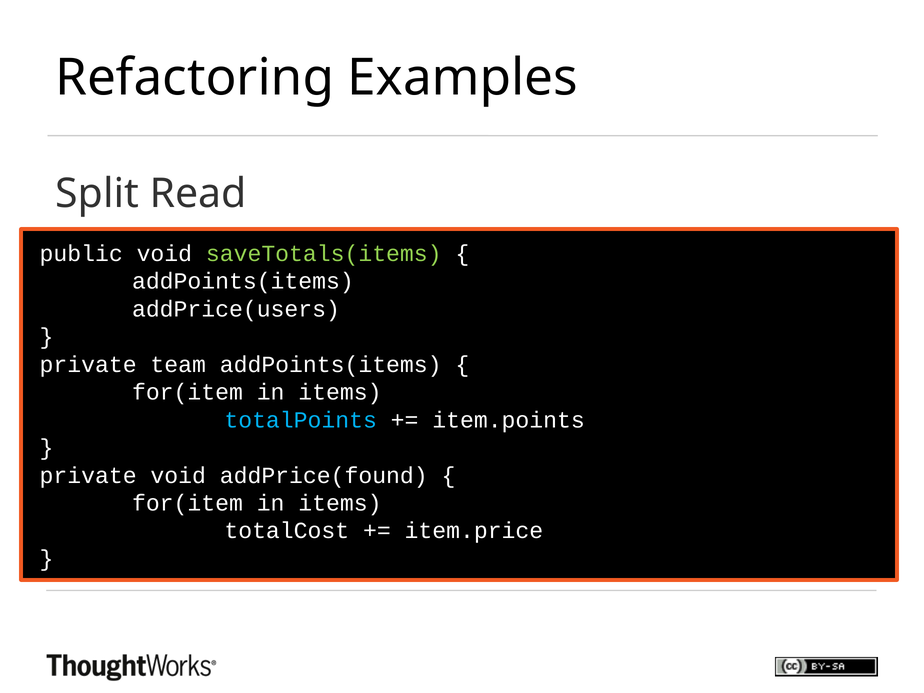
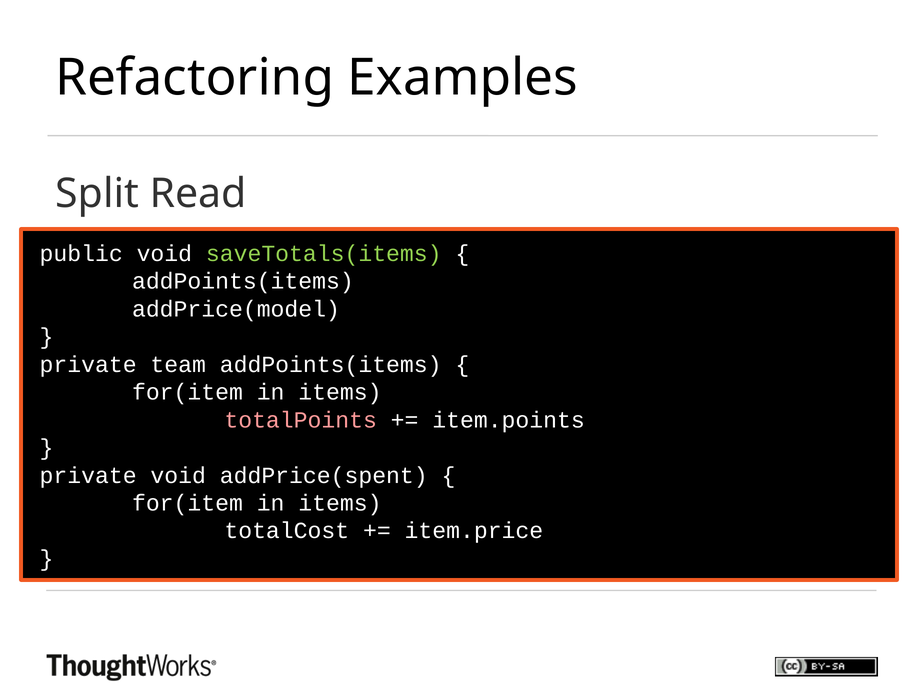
addPrice(users: addPrice(users -> addPrice(model
totalPoints colour: light blue -> pink
addPrice(found: addPrice(found -> addPrice(spent
